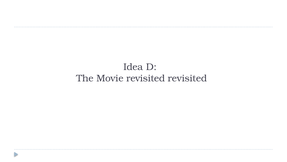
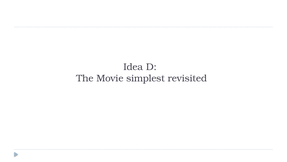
Movie revisited: revisited -> simplest
